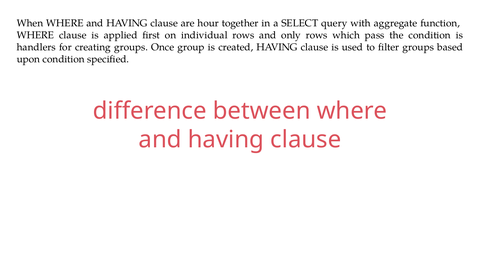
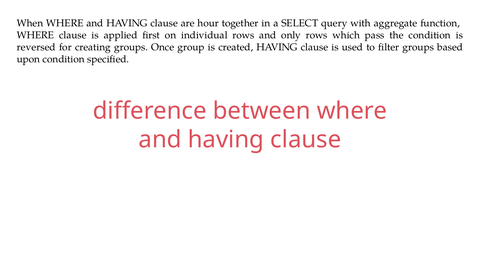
handlers: handlers -> reversed
